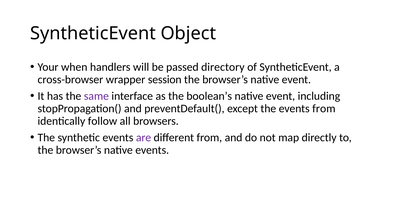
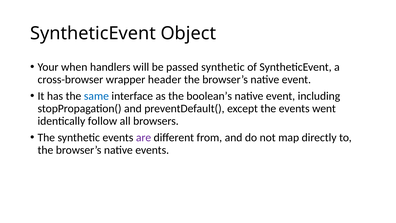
passed directory: directory -> synthetic
session: session -> header
same colour: purple -> blue
events from: from -> went
